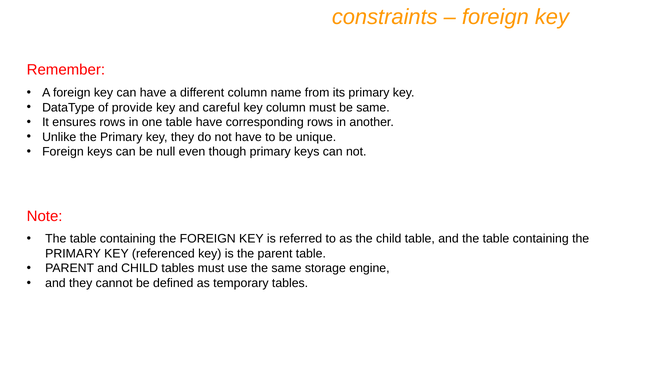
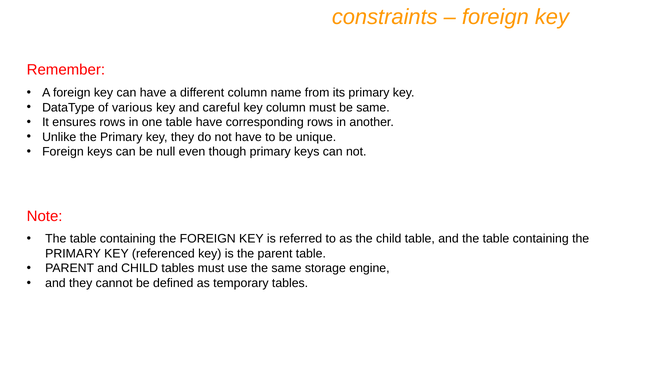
provide: provide -> various
